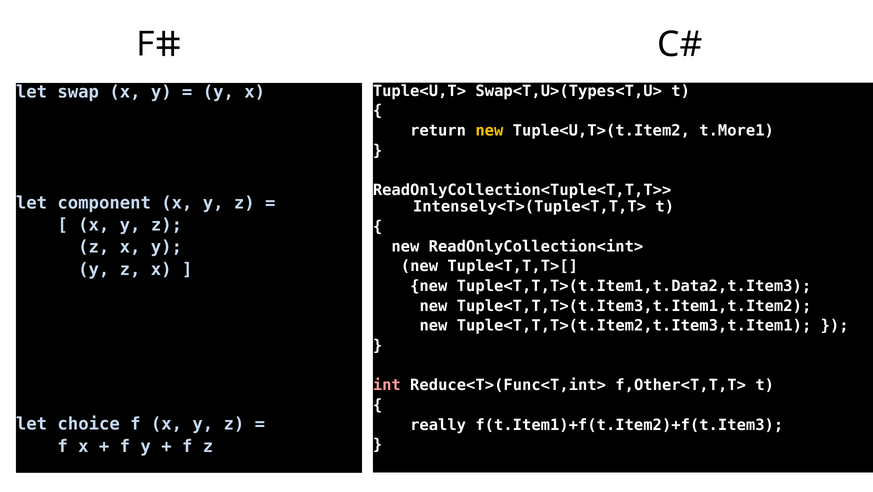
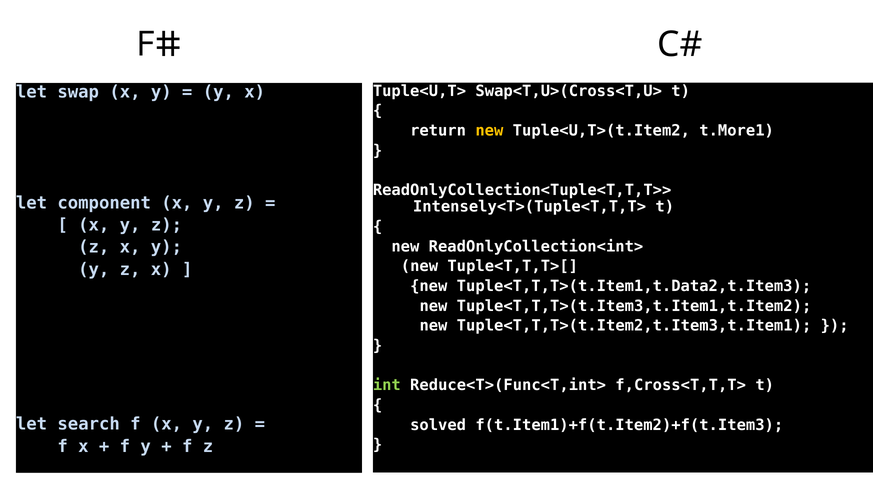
Swap<T,U>(Types<T,U>: Swap<T,U>(Types<T,U> -> Swap<T,U>(Cross<T,U>
int colour: pink -> light green
f,Other<T,T,T>: f,Other<T,T,T> -> f,Cross<T,T,T>
choice: choice -> search
really: really -> solved
